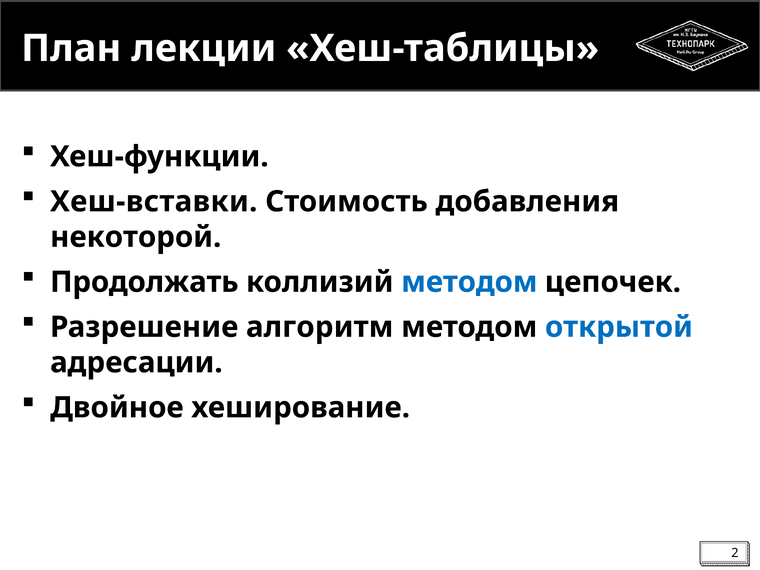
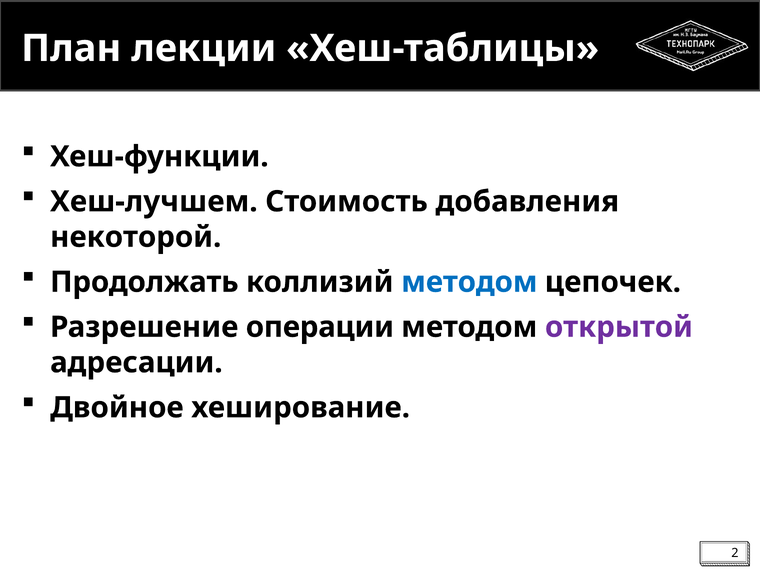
Хеш-вставки: Хеш-вставки -> Хеш-лучшем
алгоритм: алгоритм -> операции
открытой colour: blue -> purple
